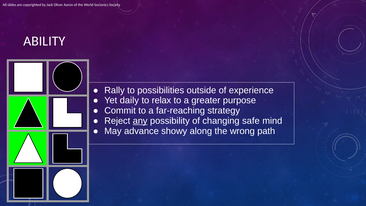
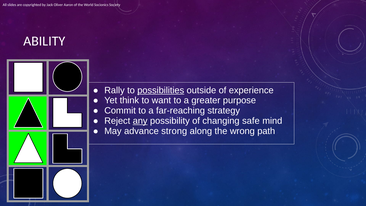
possibilities underline: none -> present
daily: daily -> think
relax: relax -> want
showy: showy -> strong
